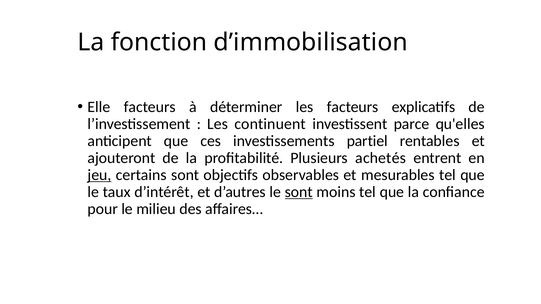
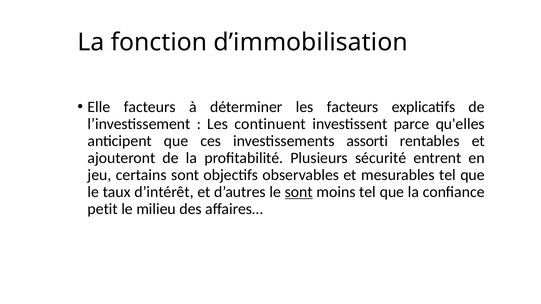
partiel: partiel -> assorti
achetés: achetés -> sécurité
jeu underline: present -> none
pour: pour -> petit
